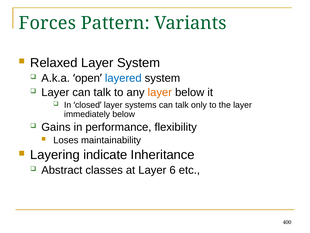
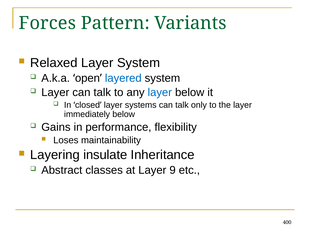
layer at (160, 92) colour: orange -> blue
indicate: indicate -> insulate
6: 6 -> 9
